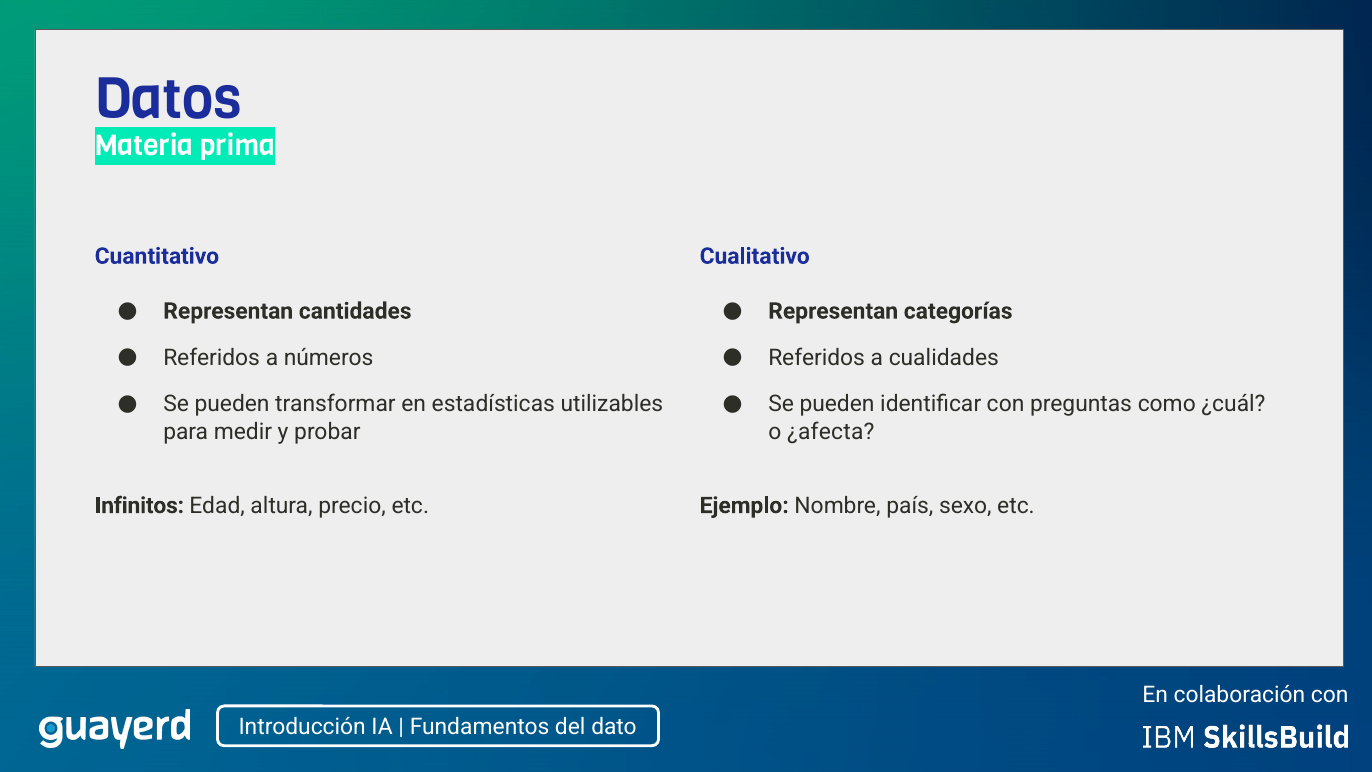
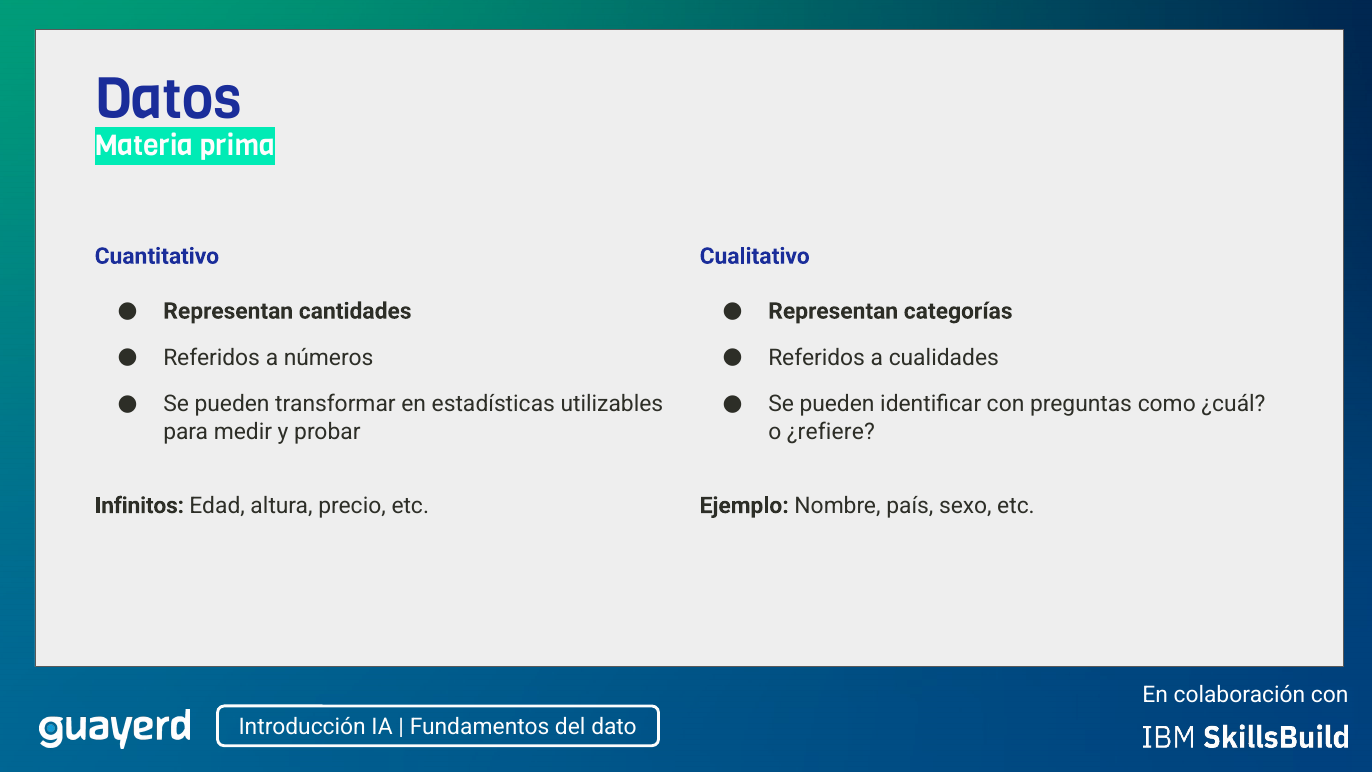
¿afecta: ¿afecta -> ¿refiere
